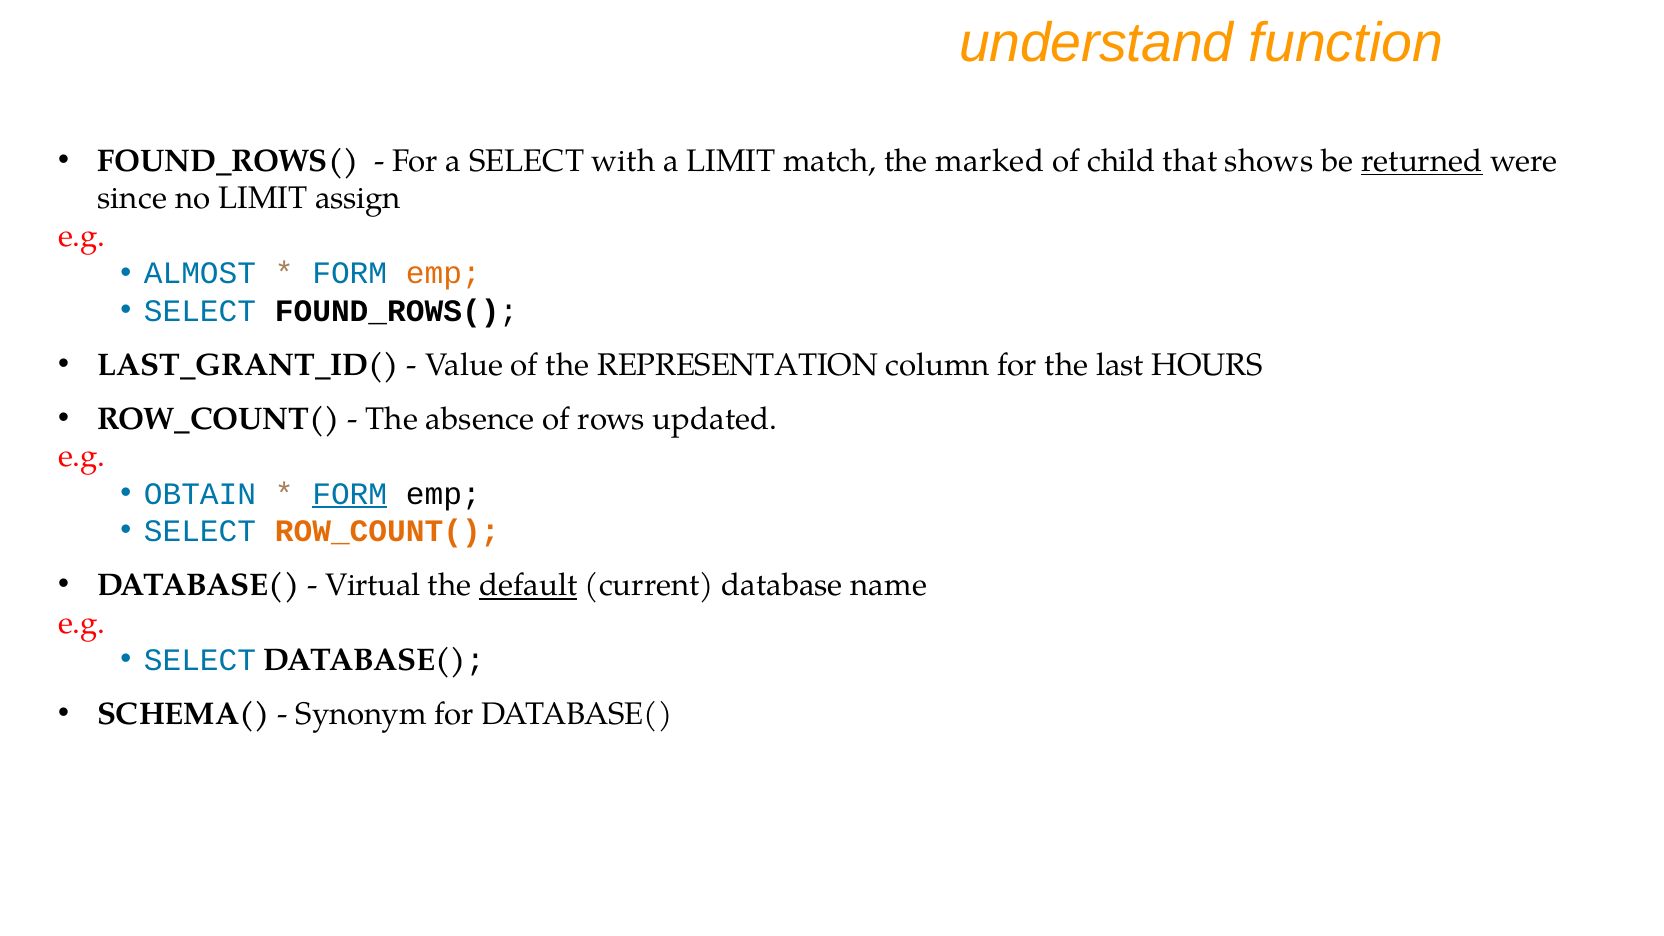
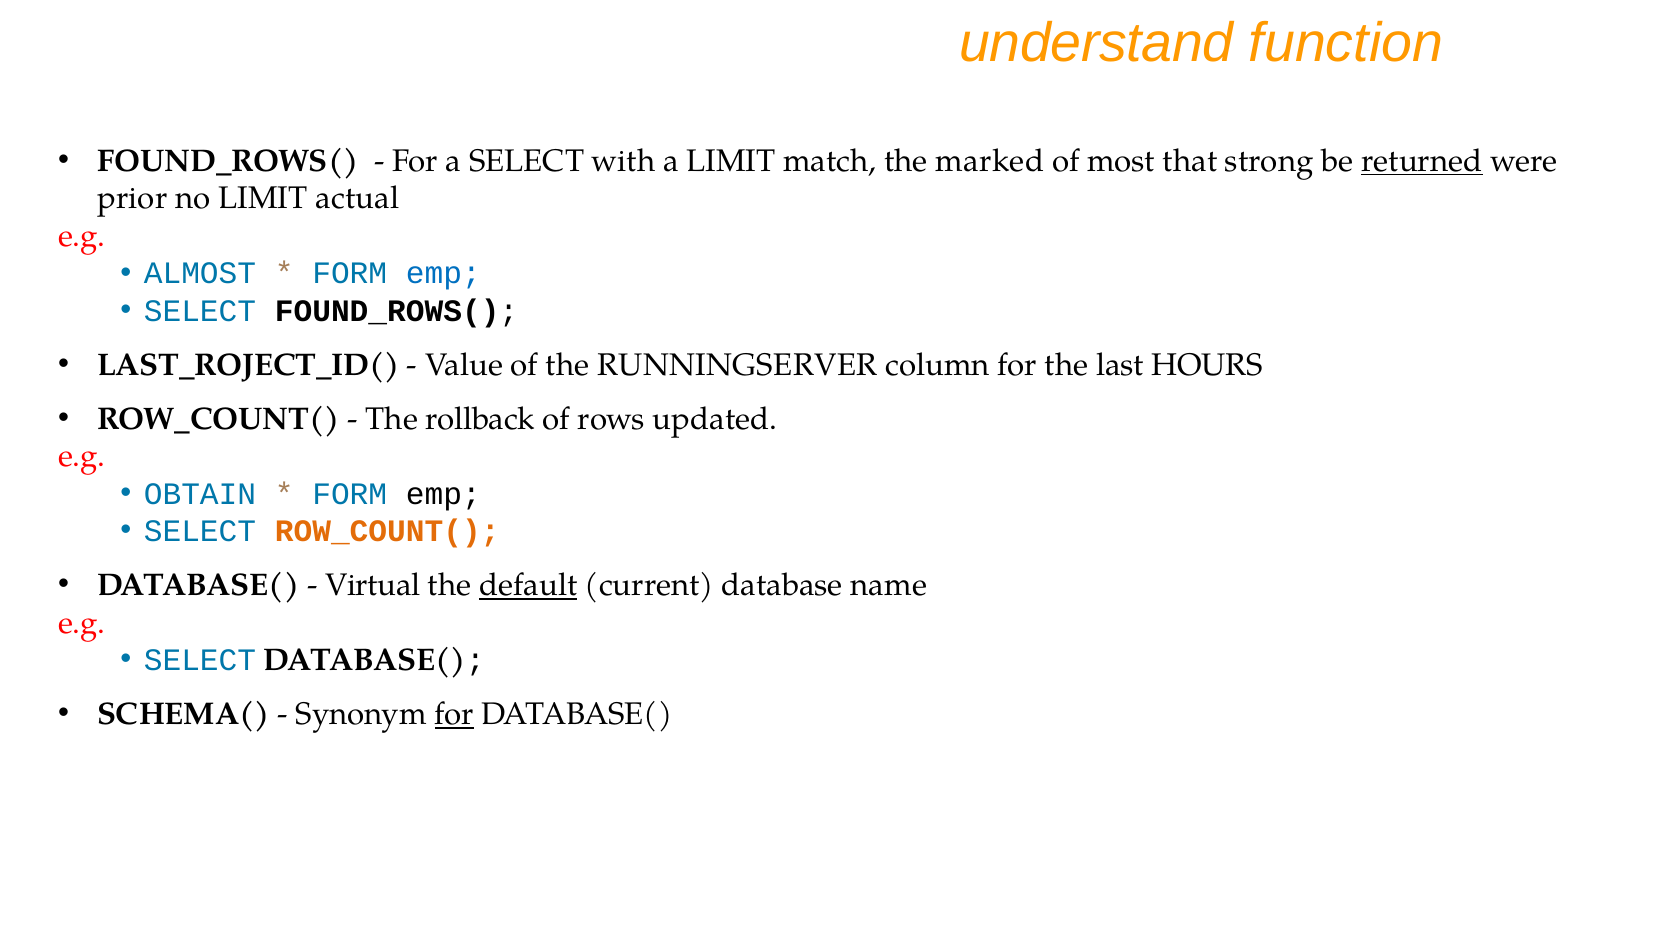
child: child -> most
shows: shows -> strong
since: since -> prior
assign: assign -> actual
emp at (443, 273) colour: orange -> blue
LAST_GRANT_ID(: LAST_GRANT_ID( -> LAST_ROJECT_ID(
REPRESENTATION: REPRESENTATION -> RUNNINGSERVER
absence: absence -> rollback
FORM at (350, 494) underline: present -> none
for at (454, 714) underline: none -> present
